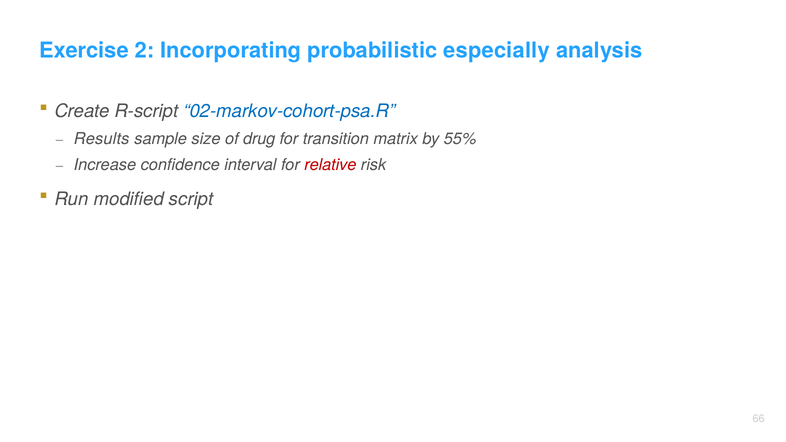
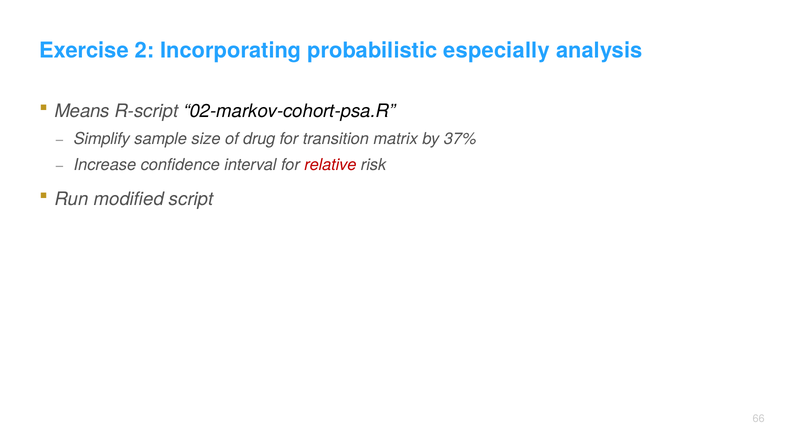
Create: Create -> Means
02-markov-cohort-psa.R colour: blue -> black
Results: Results -> Simplify
55%: 55% -> 37%
